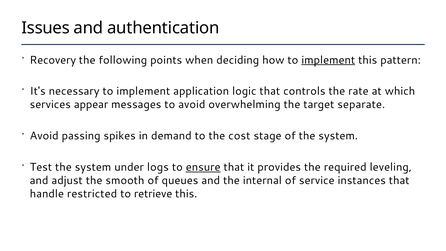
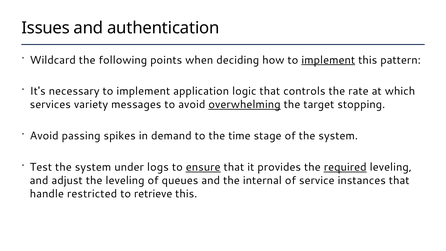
Recovery: Recovery -> Wildcard
appear: appear -> variety
overwhelming underline: none -> present
separate: separate -> stopping
cost: cost -> time
required underline: none -> present
the smooth: smooth -> leveling
